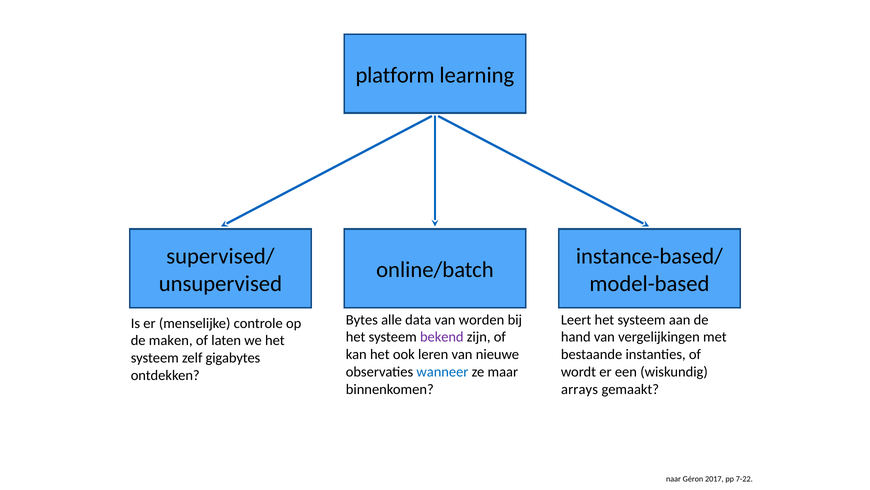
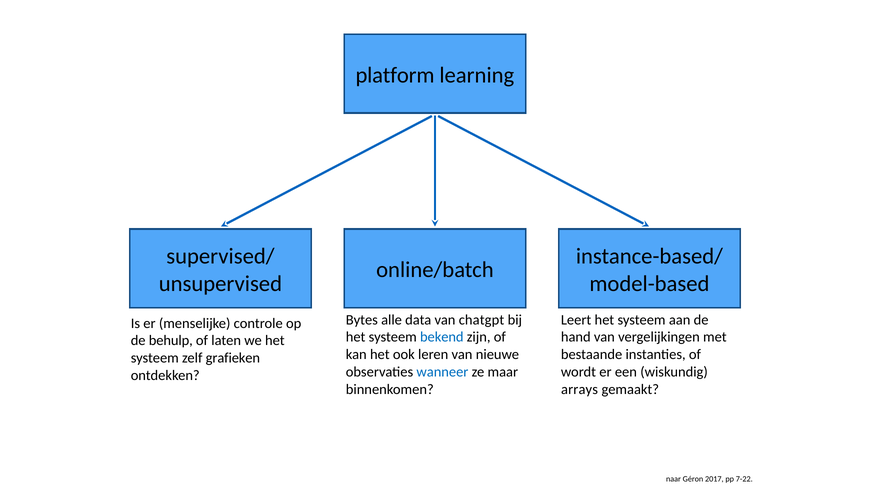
worden: worden -> chatgpt
bekend colour: purple -> blue
maken: maken -> behulp
gigabytes: gigabytes -> grafieken
